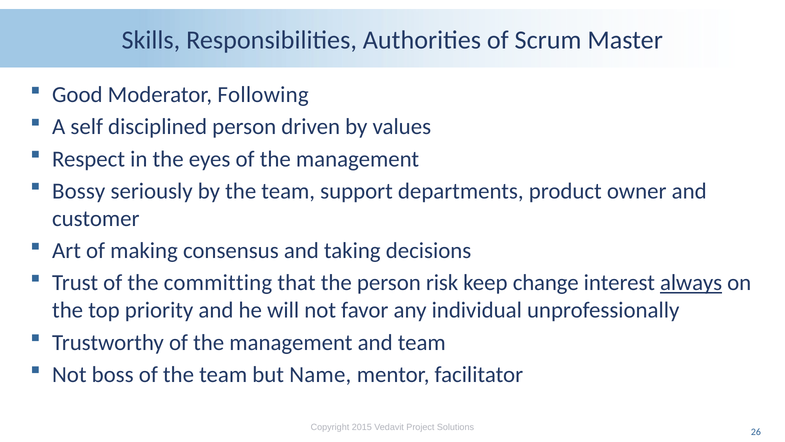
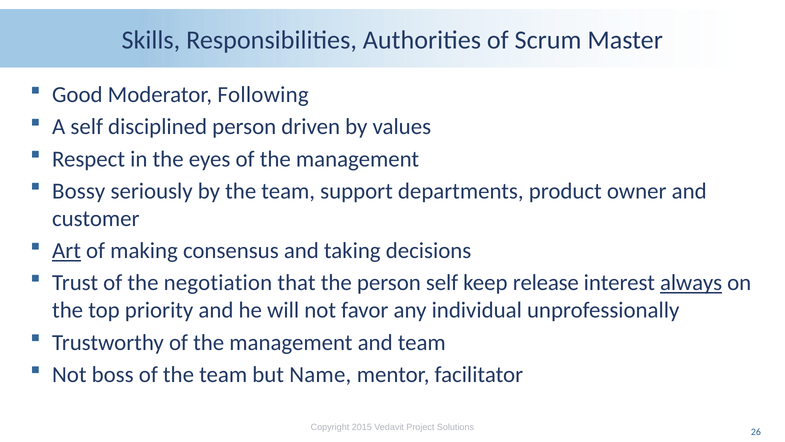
Art underline: none -> present
committing: committing -> negotiation
person risk: risk -> self
change: change -> release
